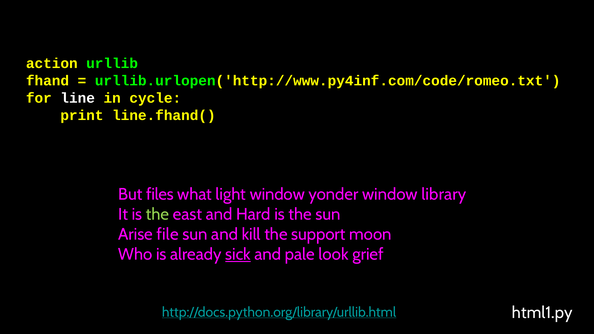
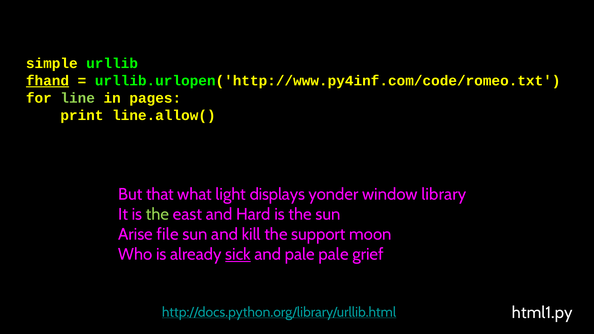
action: action -> simple
fhand underline: none -> present
line colour: white -> light green
cycle: cycle -> pages
line.fhand(: line.fhand( -> line.allow(
files: files -> that
light window: window -> displays
pale look: look -> pale
